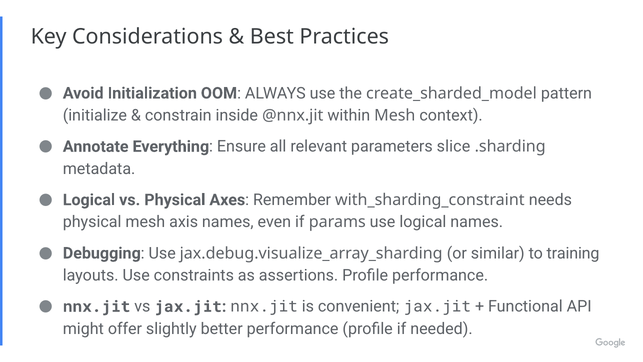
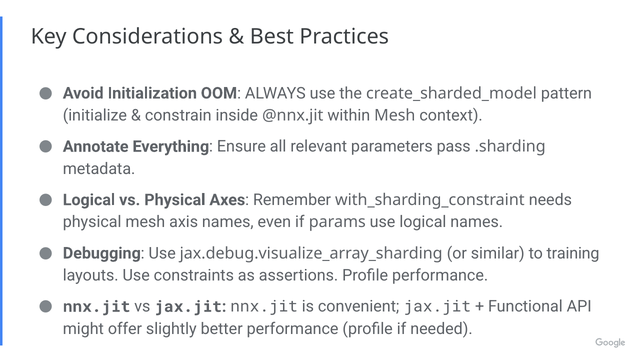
slice: slice -> pass
